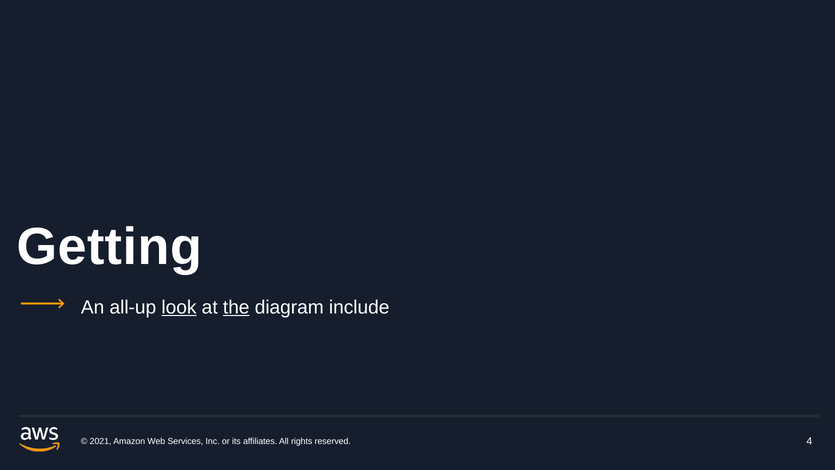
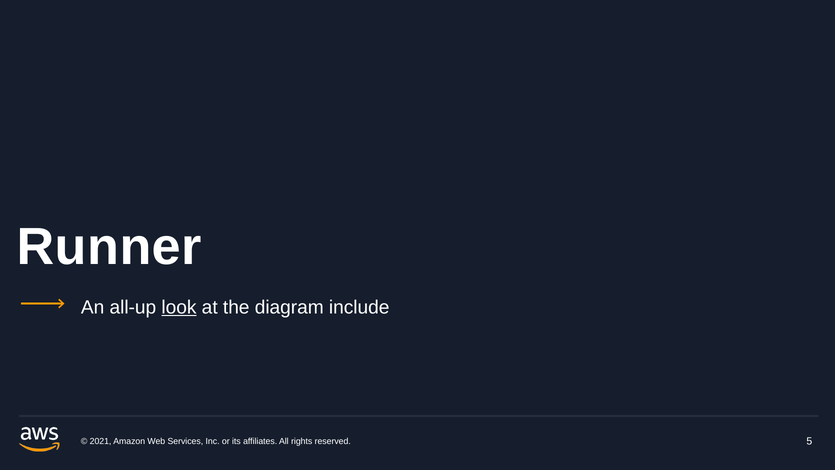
Getting: Getting -> Runner
the underline: present -> none
4: 4 -> 5
